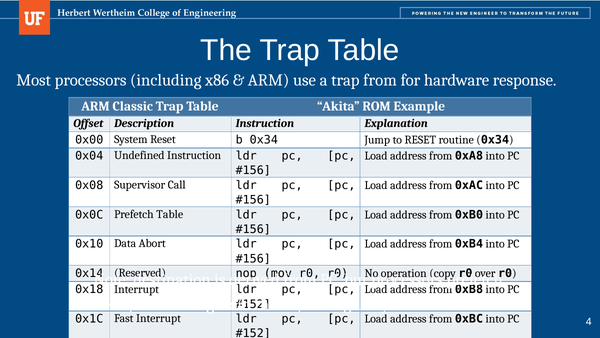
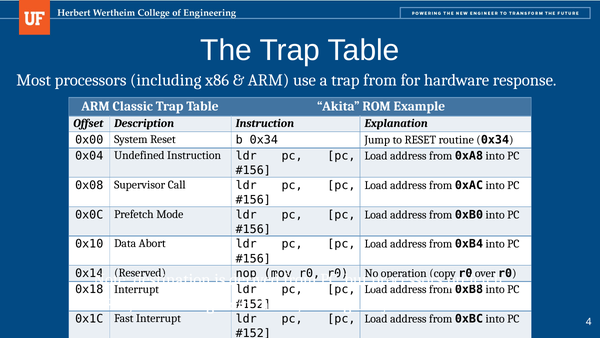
Prefetch Table: Table -> Mode
